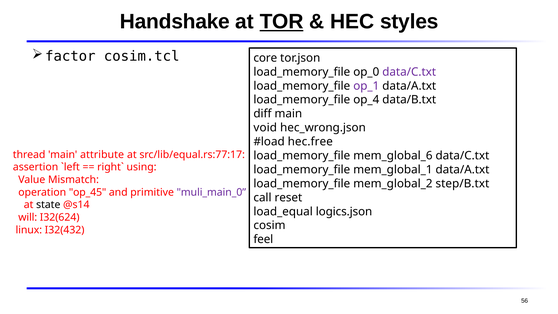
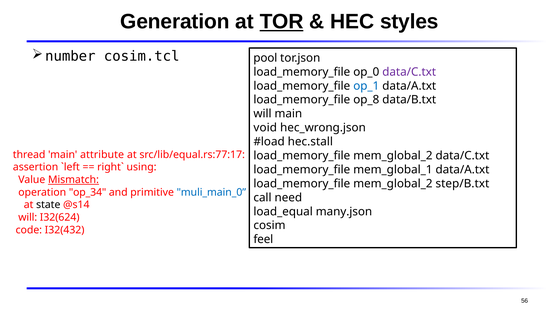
Handshake: Handshake -> Generation
factor: factor -> number
core: core -> pool
op_1 colour: purple -> blue
op_4: op_4 -> op_8
diff at (262, 114): diff -> will
hec.free: hec.free -> hec.stall
mem_global_6 at (393, 156): mem_global_6 -> mem_global_2
Mismatch underline: none -> present
op_45: op_45 -> op_34
muli_main_0 colour: purple -> blue
reset: reset -> need
logics.json: logics.json -> many.json
linux: linux -> code
